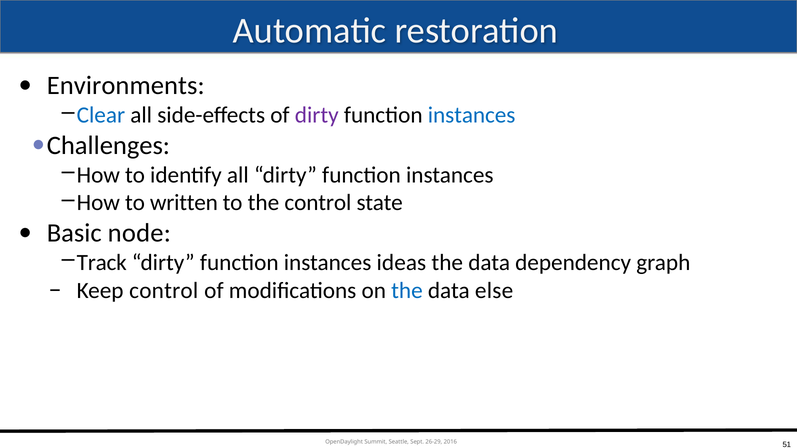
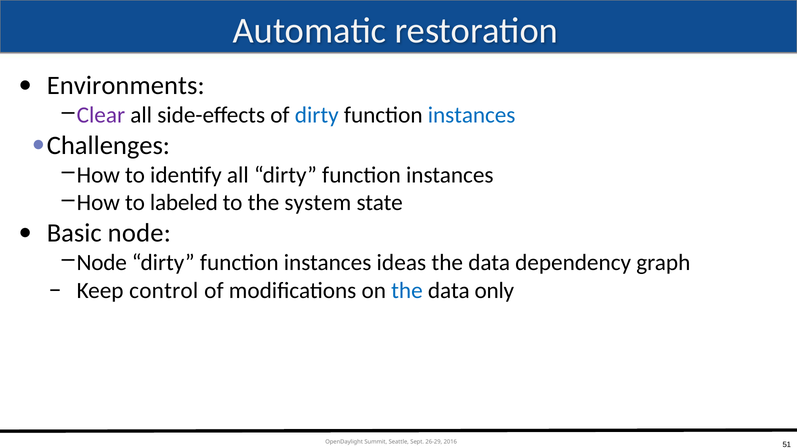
Clear colour: blue -> purple
dirty at (317, 115) colour: purple -> blue
written: written -> labeled
the control: control -> system
Track at (102, 263): Track -> Node
else: else -> only
